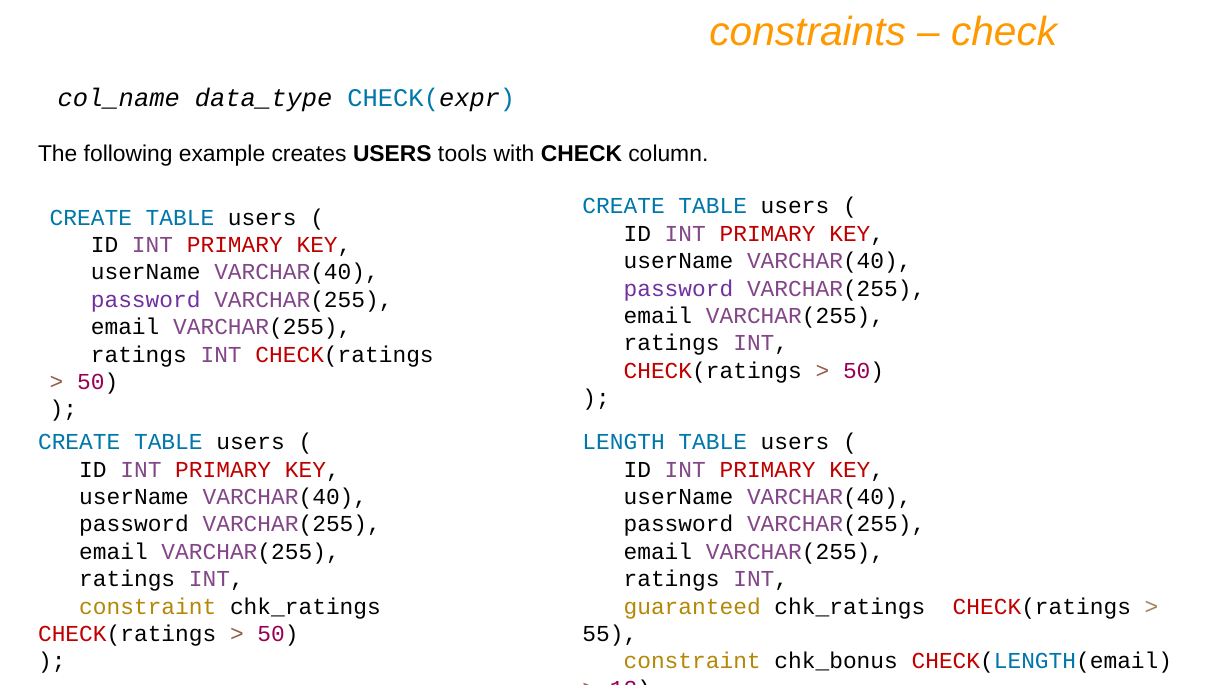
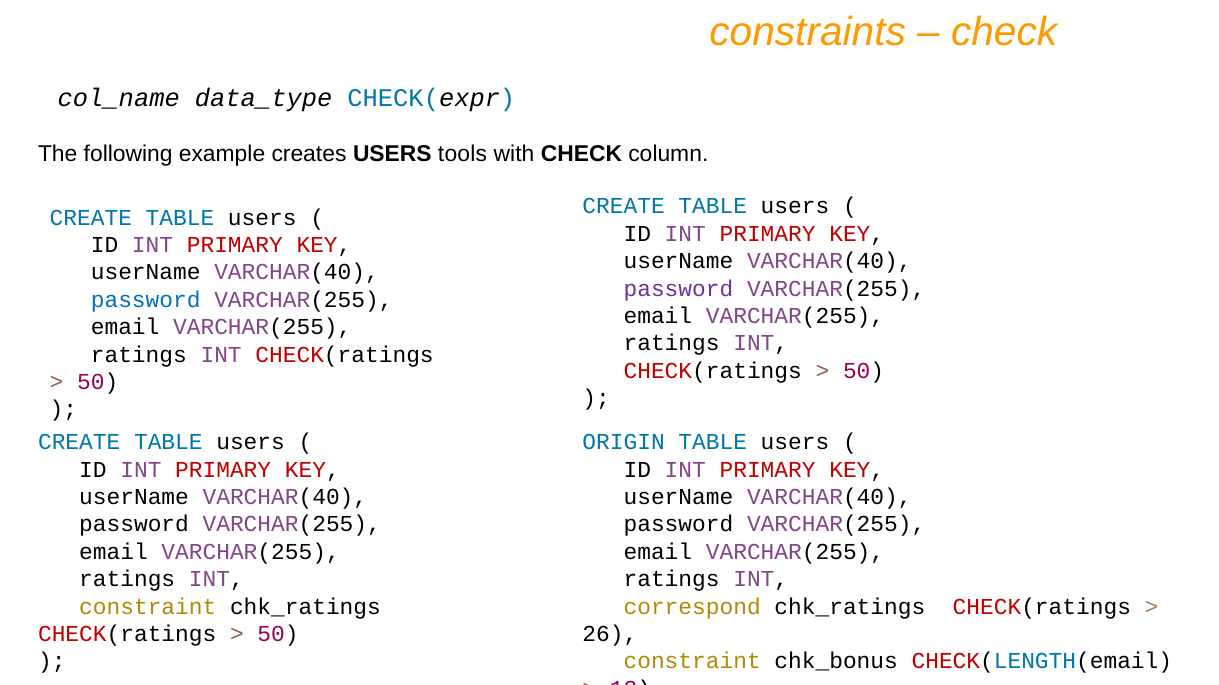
password at (146, 300) colour: purple -> blue
LENGTH: LENGTH -> ORIGIN
guaranteed: guaranteed -> correspond
55: 55 -> 26
